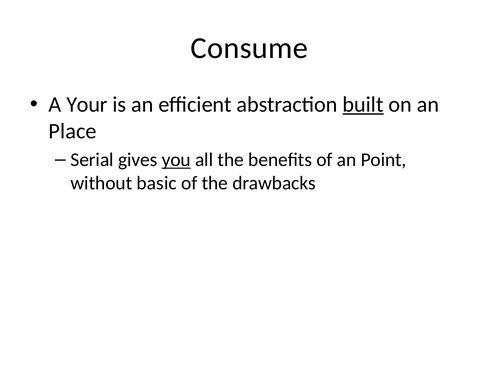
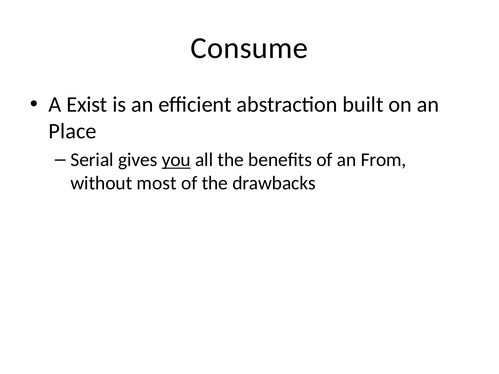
Your: Your -> Exist
built underline: present -> none
Point: Point -> From
basic: basic -> most
